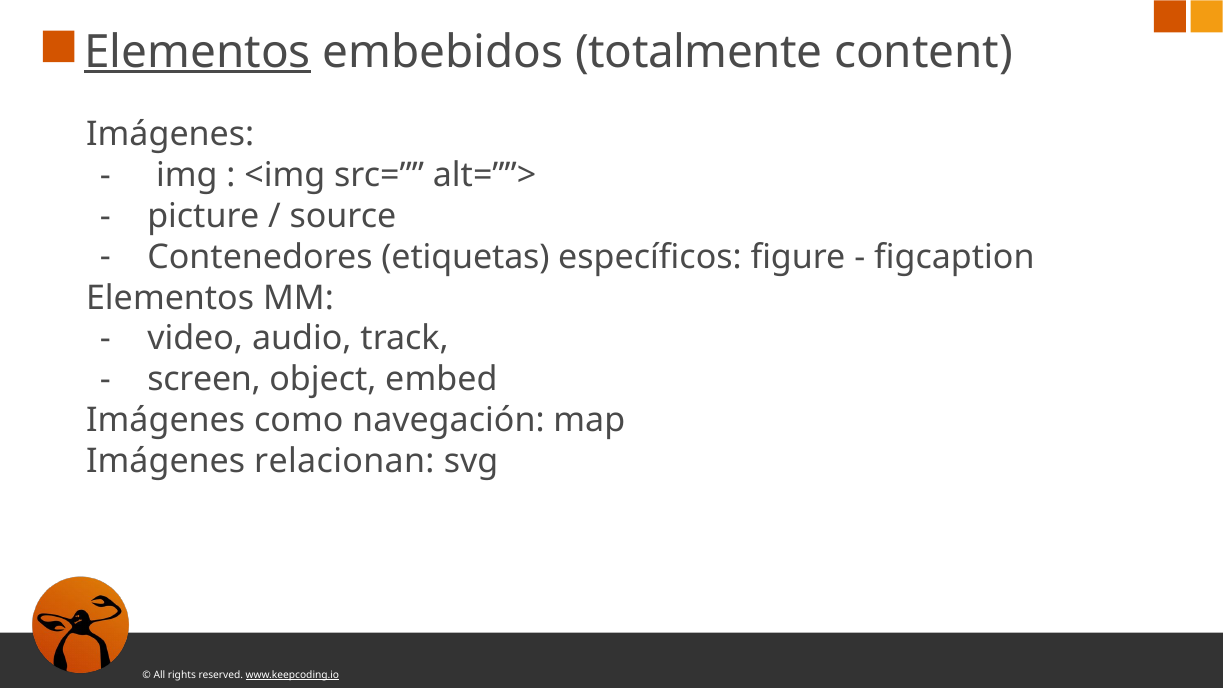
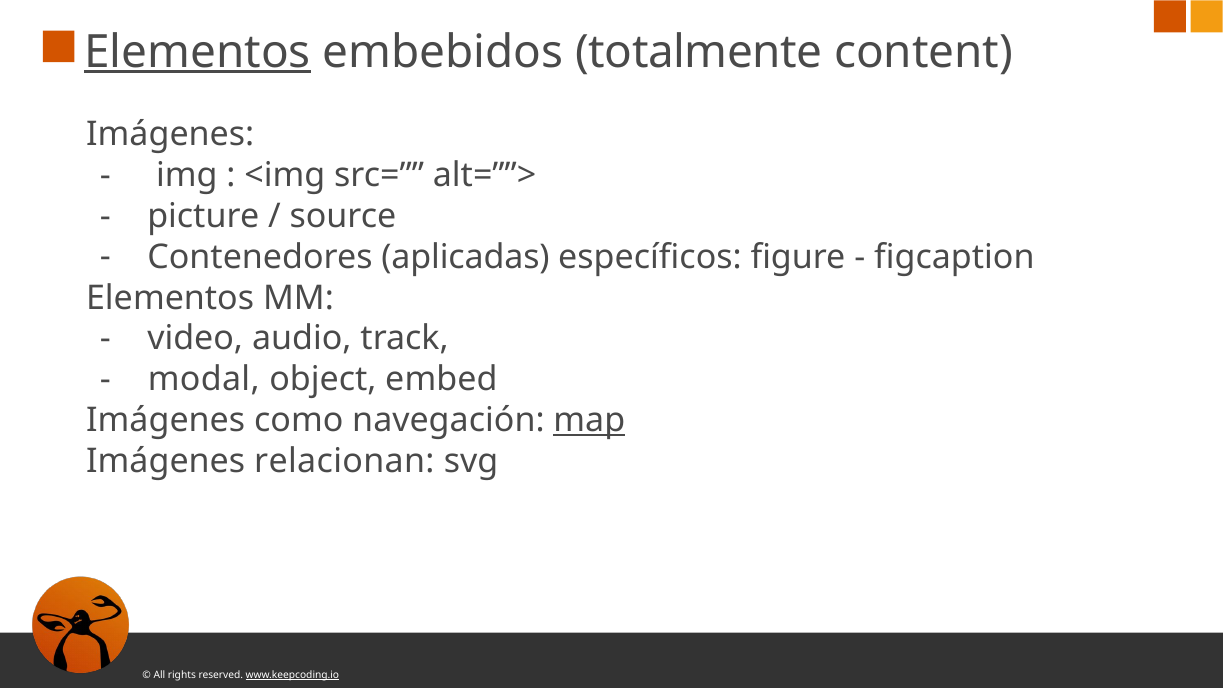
etiquetas: etiquetas -> aplicadas
screen: screen -> modal
map underline: none -> present
